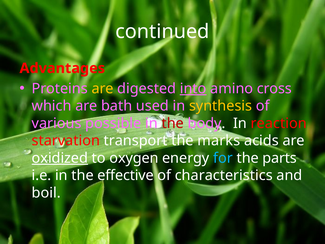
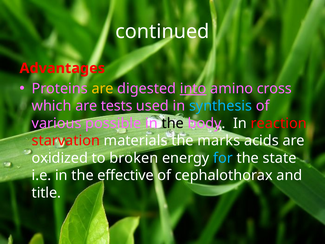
bath: bath -> tests
synthesis colour: yellow -> light blue
the at (173, 123) colour: red -> black
transport: transport -> materials
oxidized underline: present -> none
oxygen: oxygen -> broken
parts: parts -> state
characteristics: characteristics -> cephalothorax
boil: boil -> title
